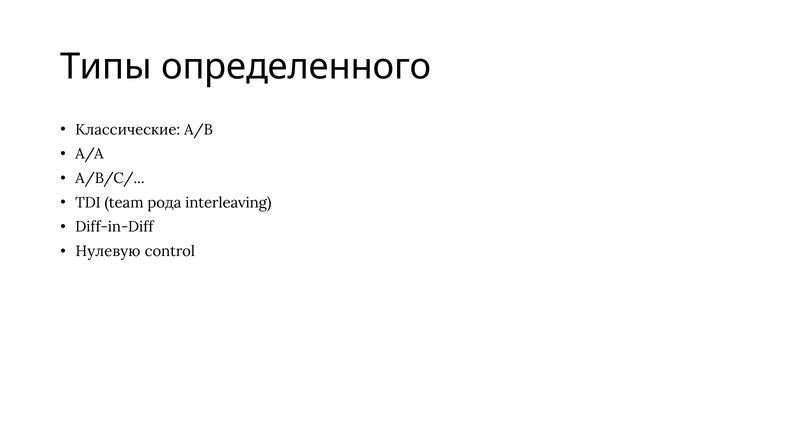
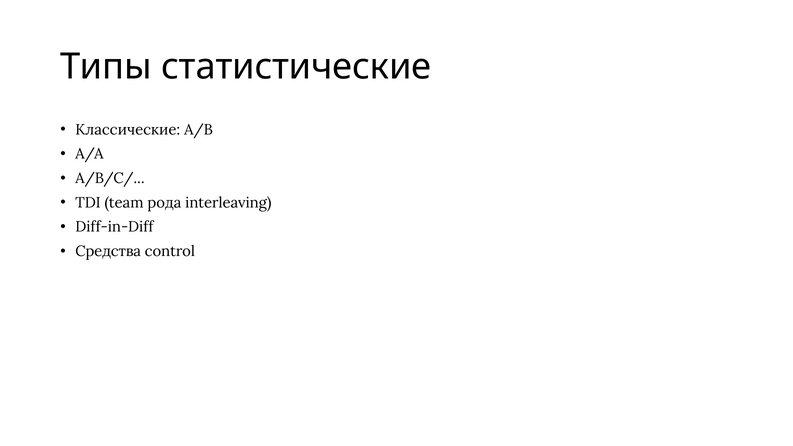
определенного: определенного -> статистические
Нулевую: Нулевую -> Средства
